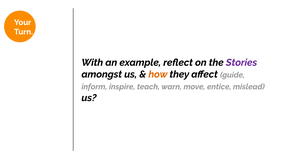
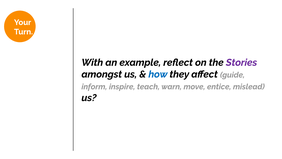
how colour: orange -> blue
